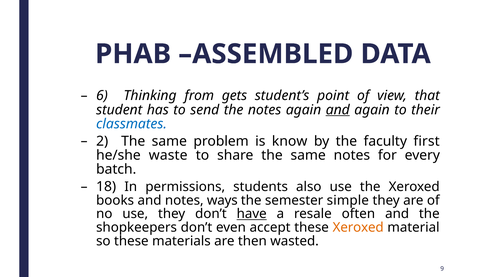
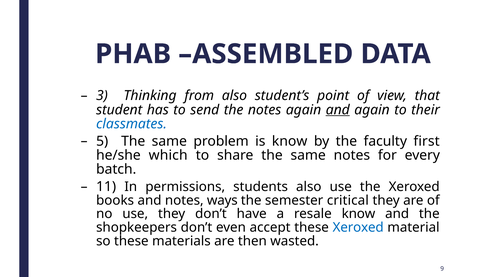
6: 6 -> 3
from gets: gets -> also
2: 2 -> 5
waste: waste -> which
18: 18 -> 11
simple: simple -> critical
have underline: present -> none
resale often: often -> know
Xeroxed at (358, 228) colour: orange -> blue
